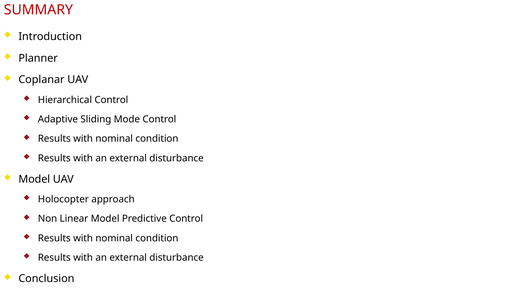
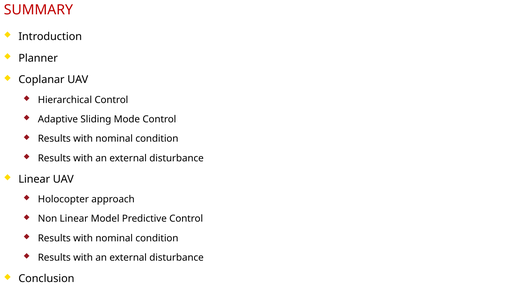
Model at (34, 179): Model -> Linear
